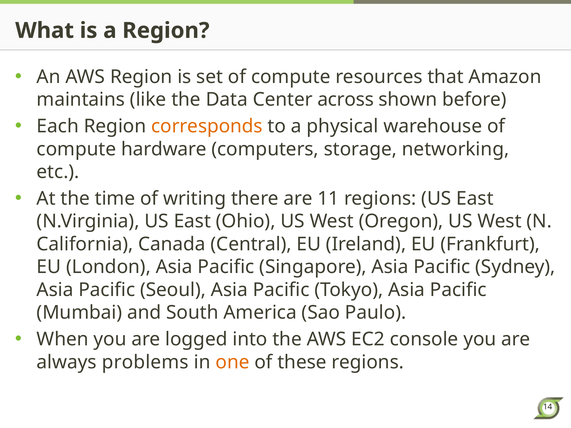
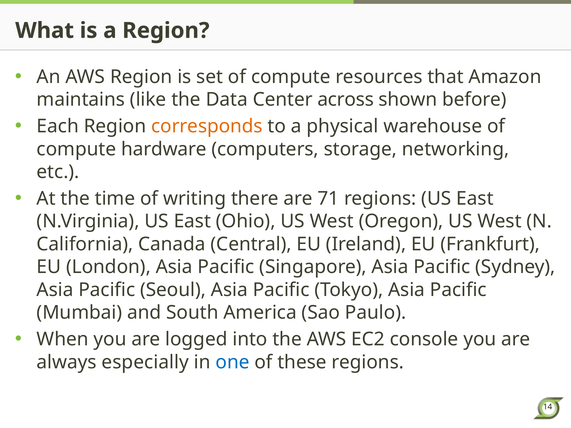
11: 11 -> 71
problems: problems -> especially
one colour: orange -> blue
